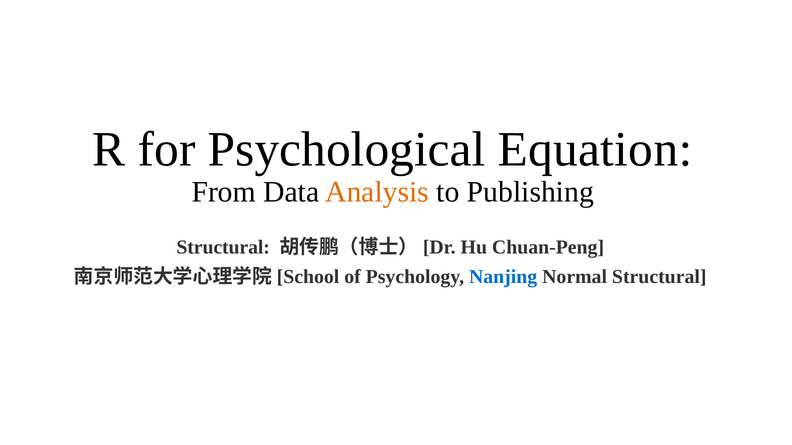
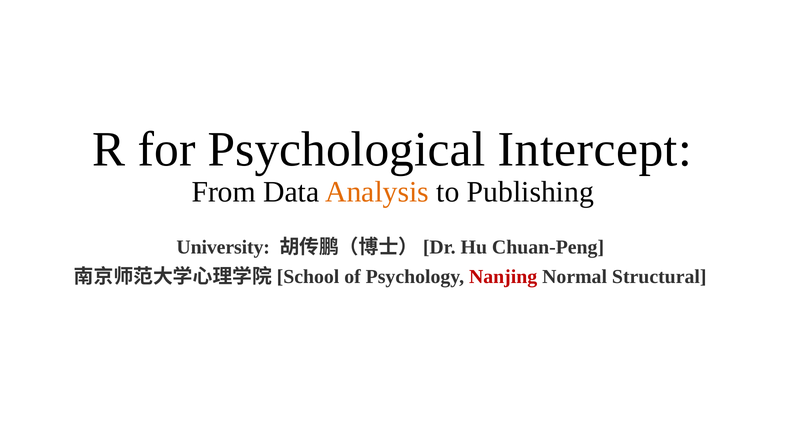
Equation: Equation -> Intercept
Structural at (223, 248): Structural -> University
Nanjing colour: blue -> red
